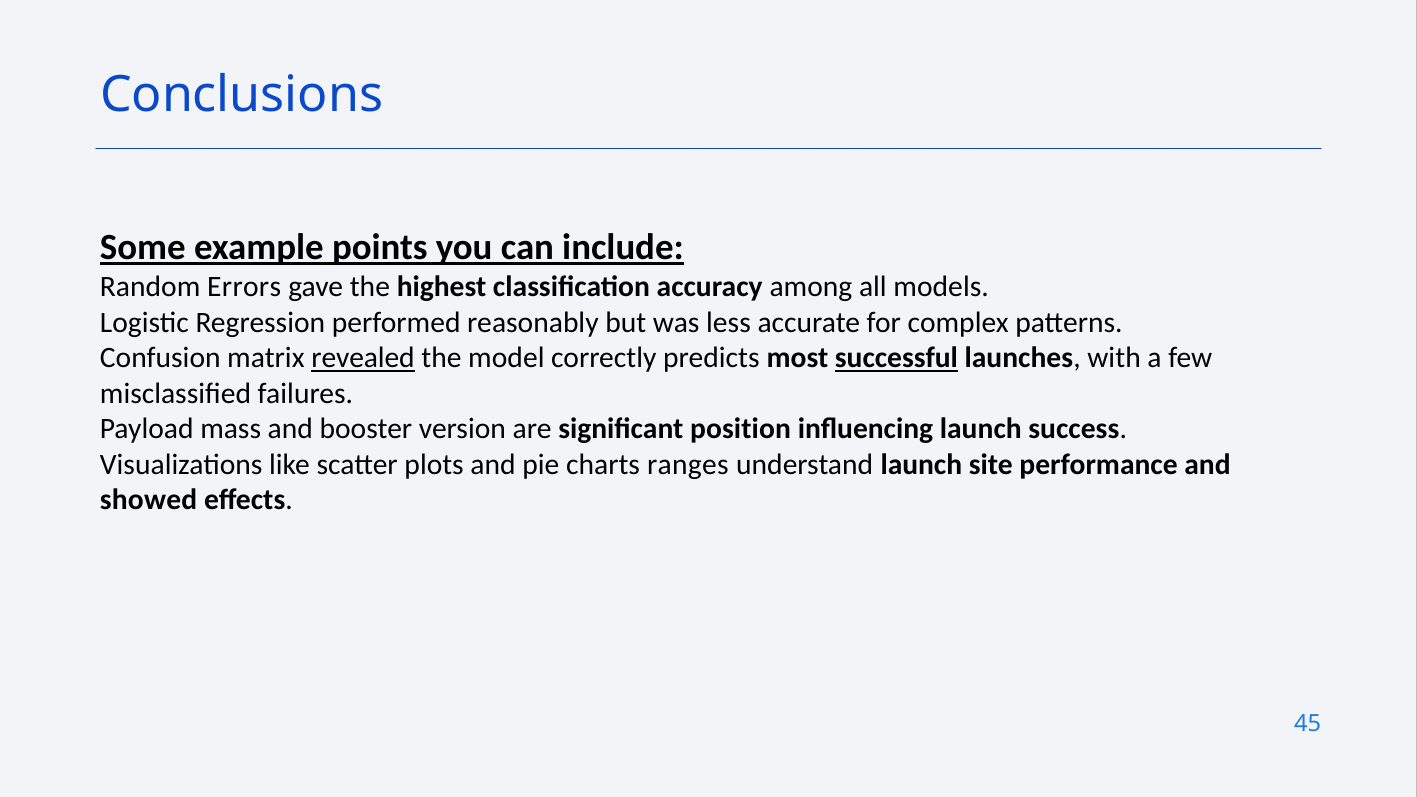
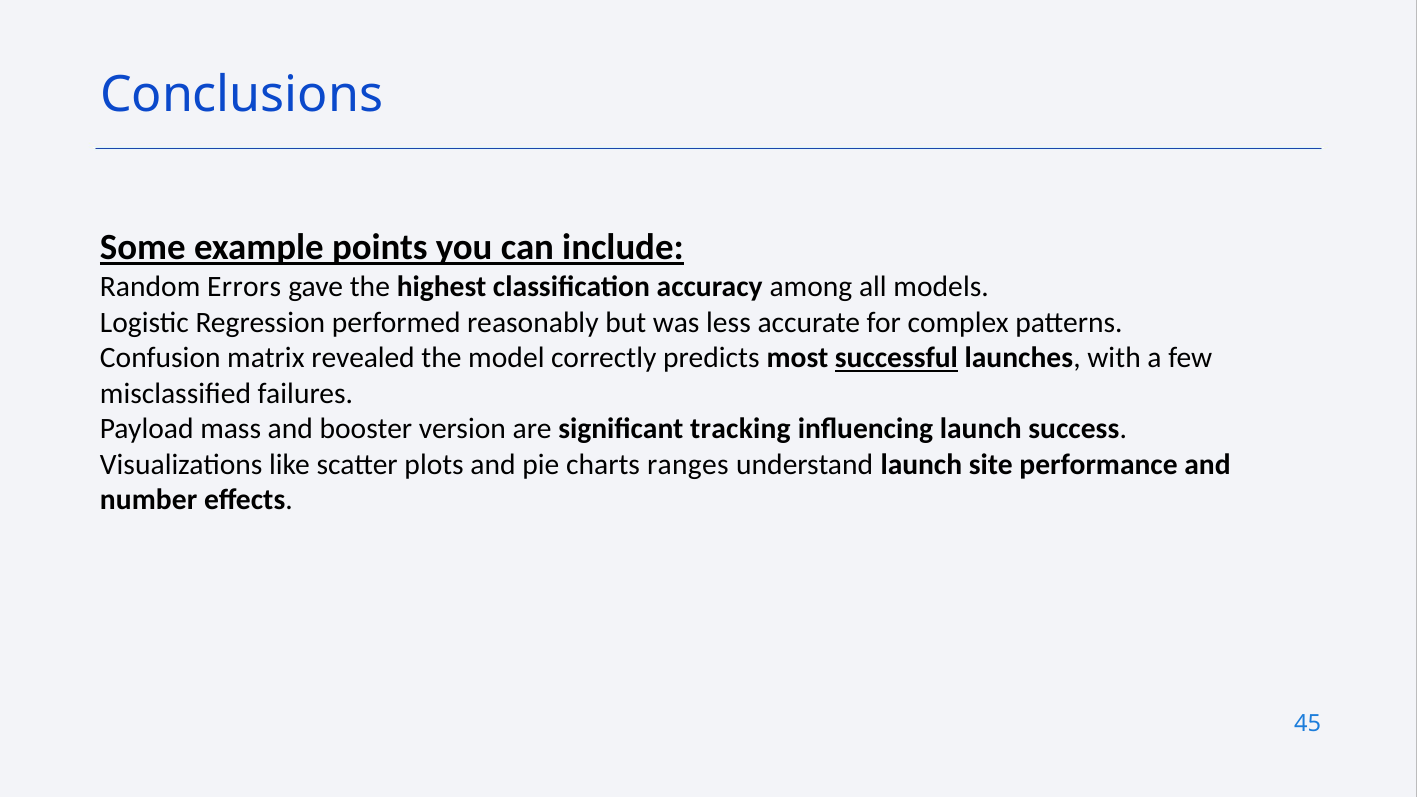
revealed underline: present -> none
position: position -> tracking
showed: showed -> number
